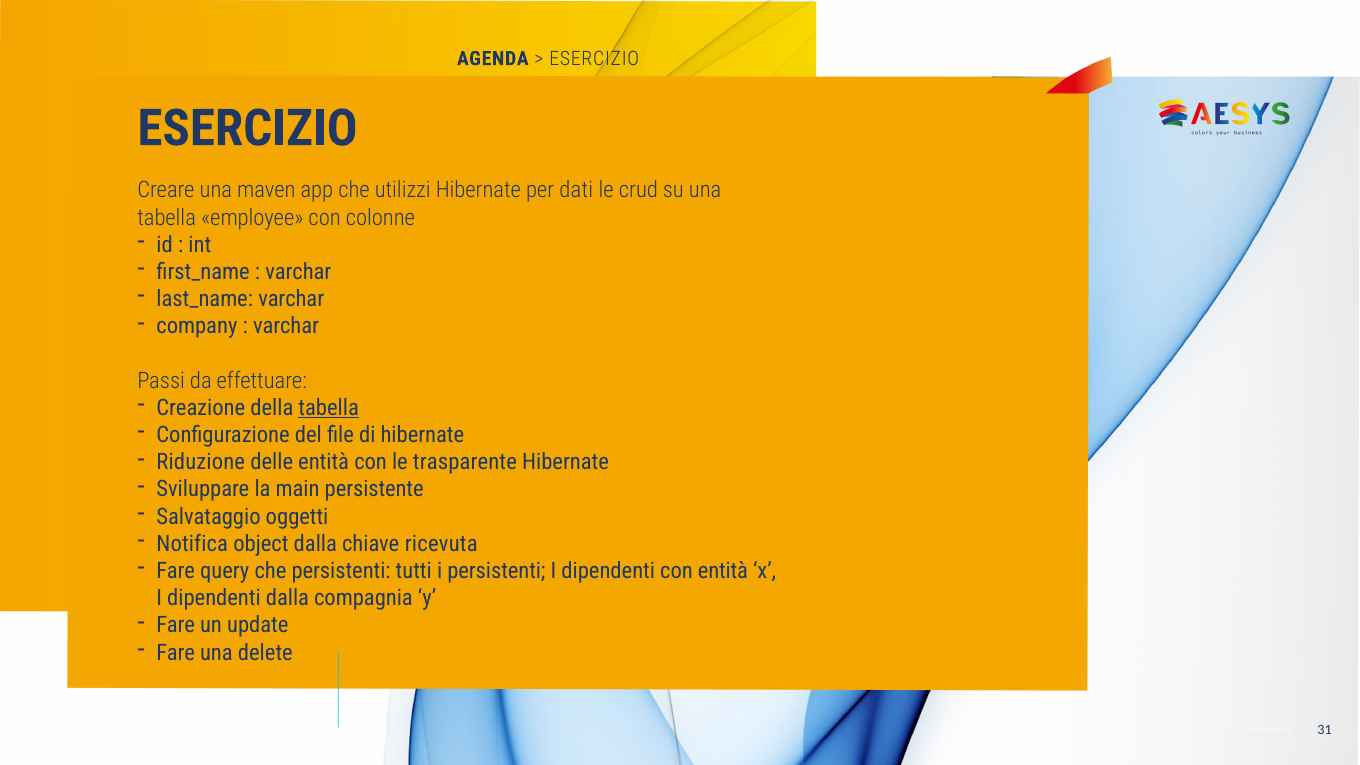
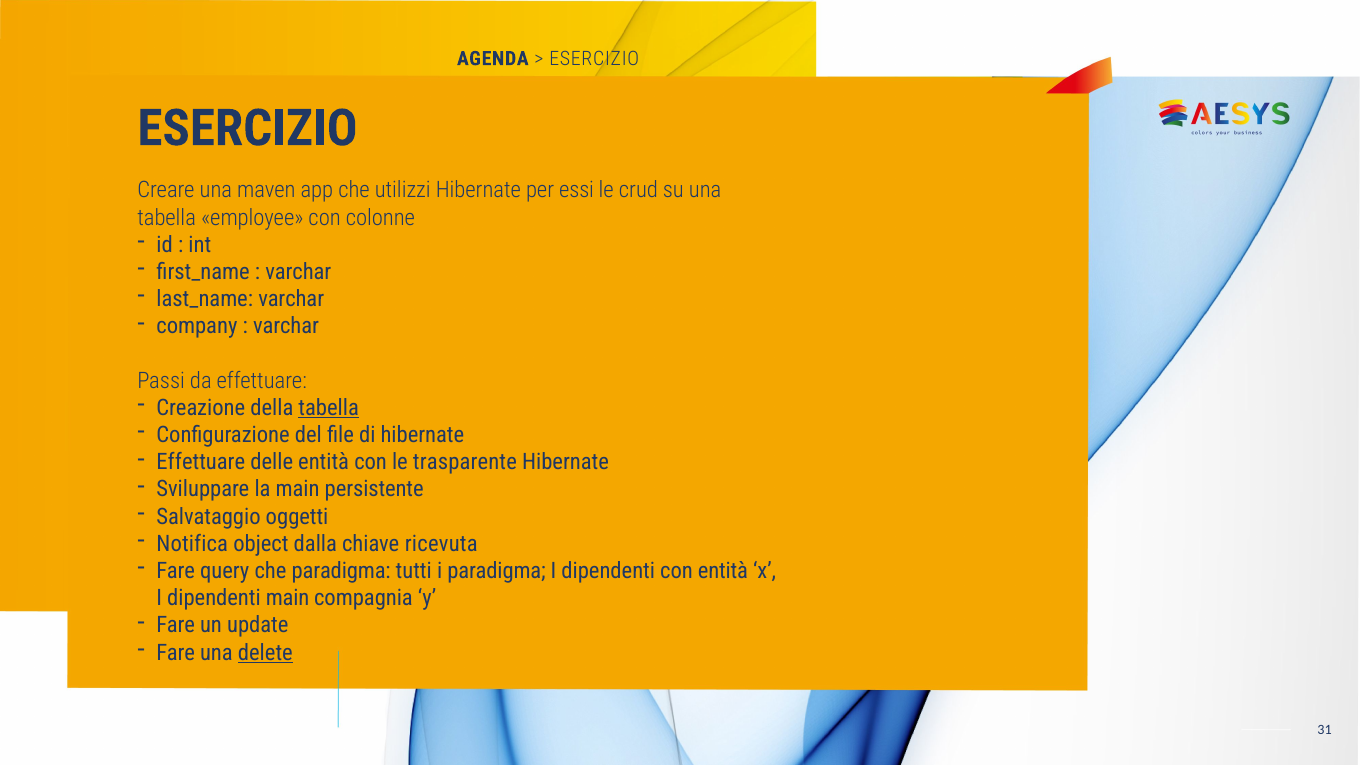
dati: dati -> essi
Riduzione at (201, 462): Riduzione -> Effettuare
che persistenti: persistenti -> paradigma
i persistenti: persistenti -> paradigma
dipendenti dalla: dalla -> main
delete underline: none -> present
